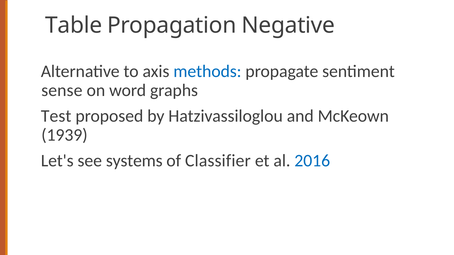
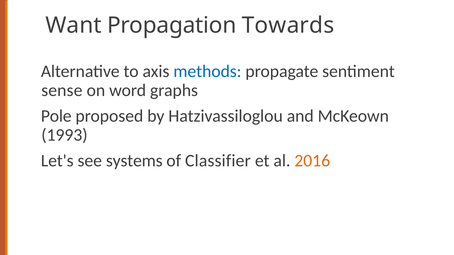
Table: Table -> Want
Negative: Negative -> Towards
Test: Test -> Pole
1939: 1939 -> 1993
2016 colour: blue -> orange
